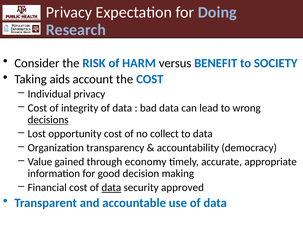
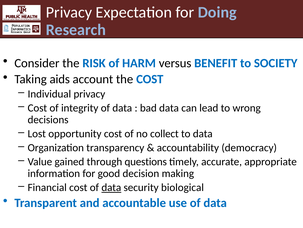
decisions underline: present -> none
economy: economy -> questions
approved: approved -> biological
